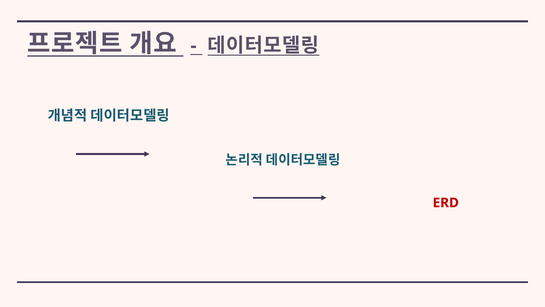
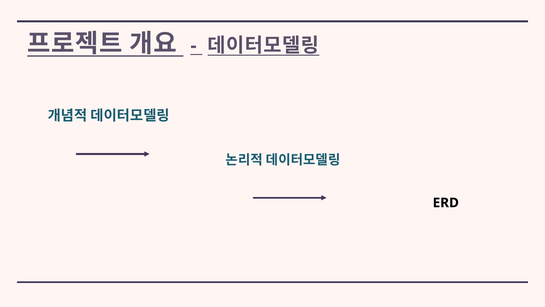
ERD colour: red -> black
